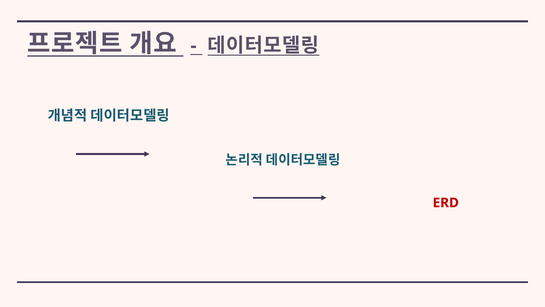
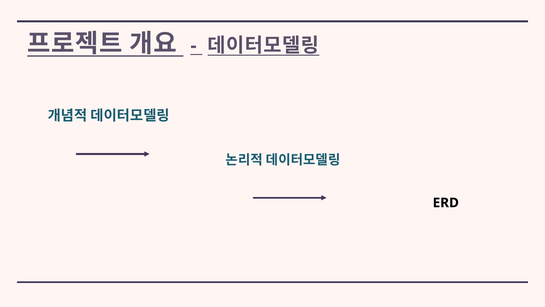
ERD colour: red -> black
